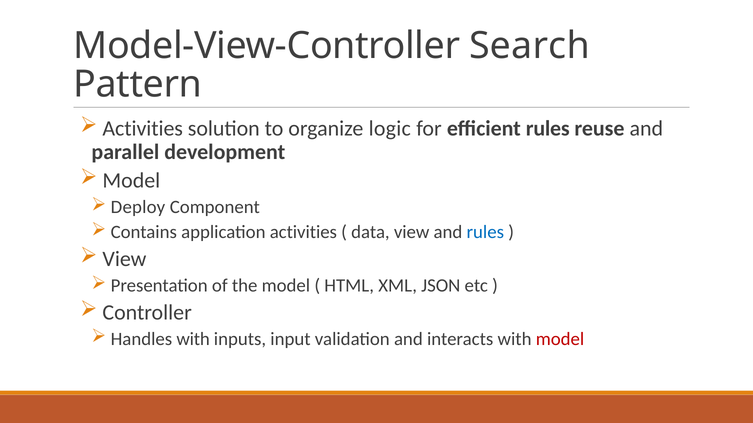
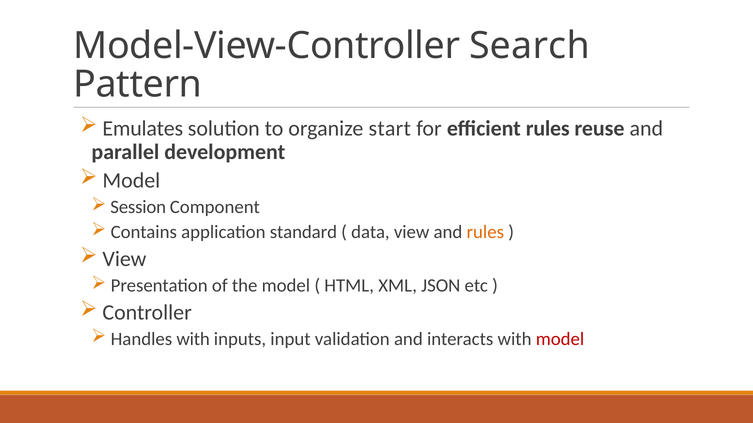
Activities at (143, 129): Activities -> Emulates
logic: logic -> start
Deploy: Deploy -> Session
application activities: activities -> standard
rules at (485, 233) colour: blue -> orange
